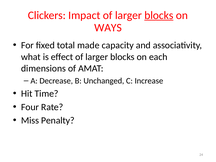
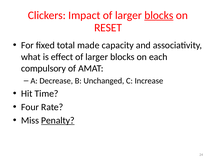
WAYS: WAYS -> RESET
dimensions: dimensions -> compulsory
Penalty underline: none -> present
